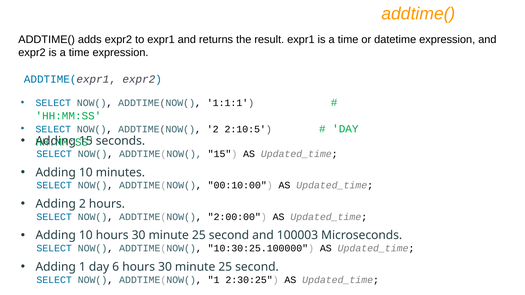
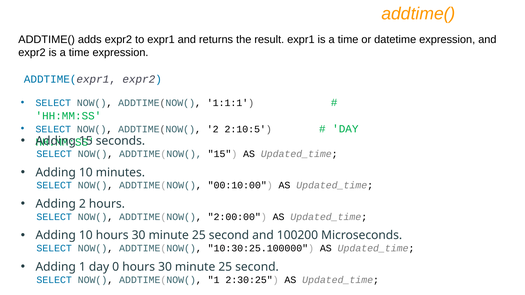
100003: 100003 -> 100200
6: 6 -> 0
